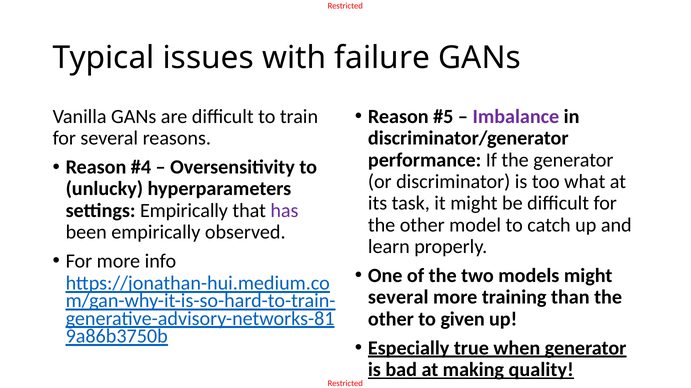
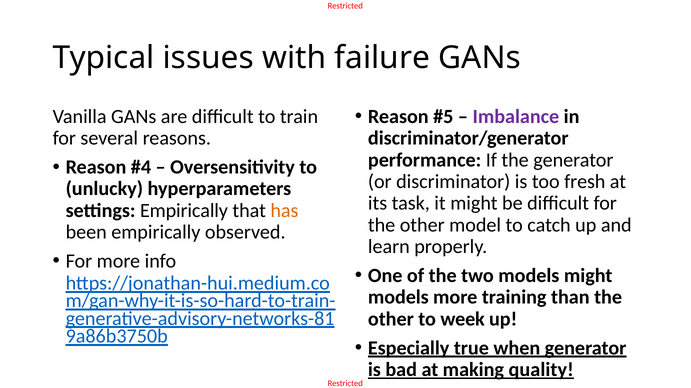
what: what -> fresh
has colour: purple -> orange
several at (398, 298): several -> models
given: given -> week
